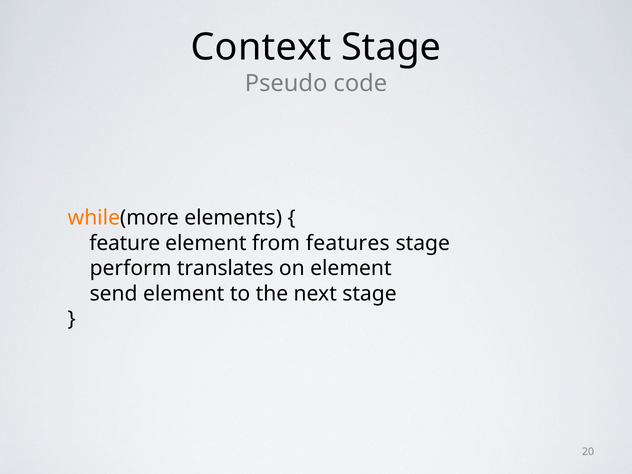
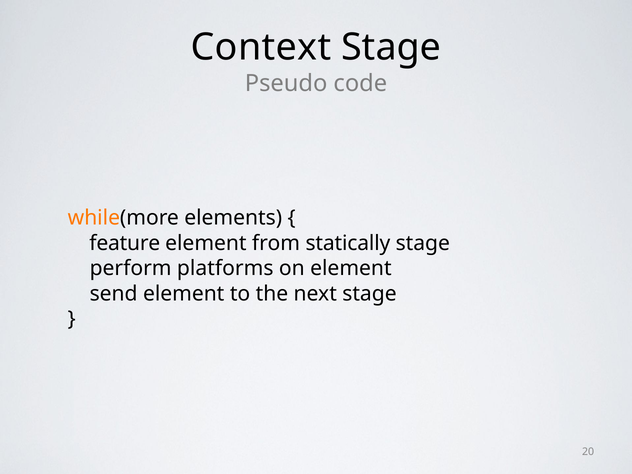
features: features -> statically
translates: translates -> platforms
